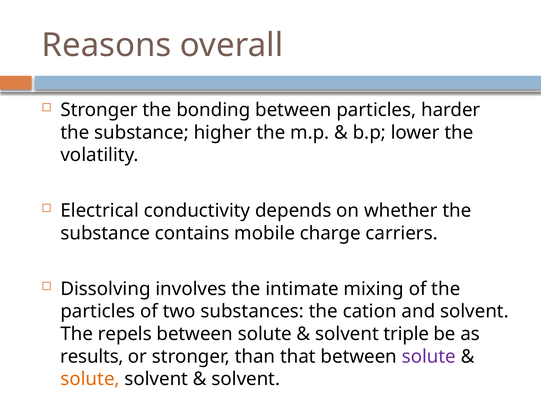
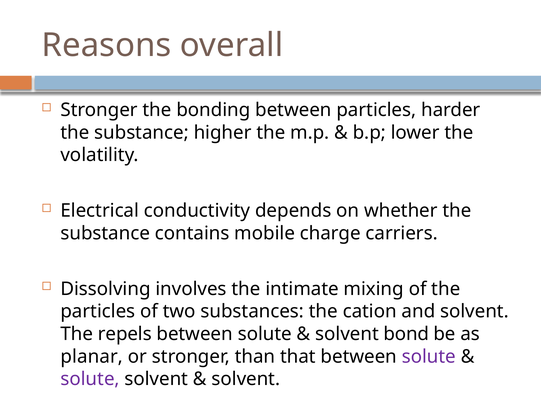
triple: triple -> bond
results: results -> planar
solute at (90, 379) colour: orange -> purple
